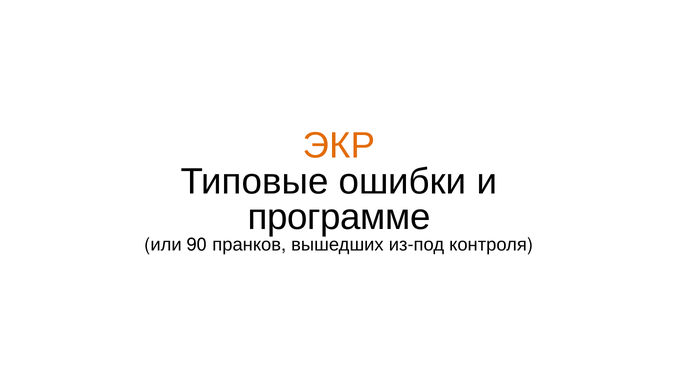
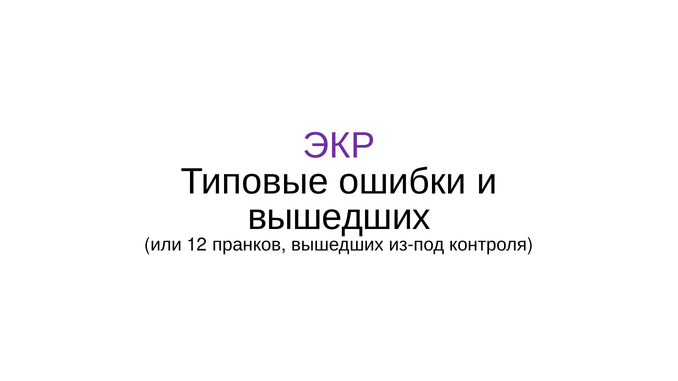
ЭКР colour: orange -> purple
программе at (339, 217): программе -> вышедших
90: 90 -> 12
